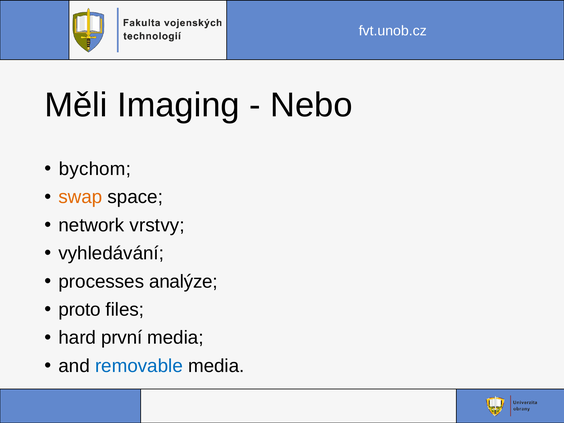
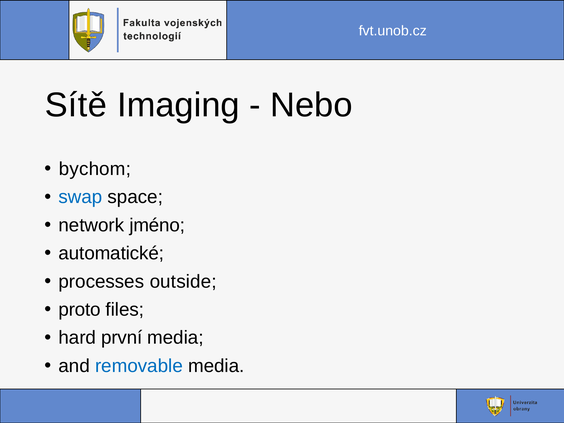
Měli: Měli -> Sítě
swap colour: orange -> blue
vrstvy: vrstvy -> jméno
vyhledávání: vyhledávání -> automatické
analýze: analýze -> outside
